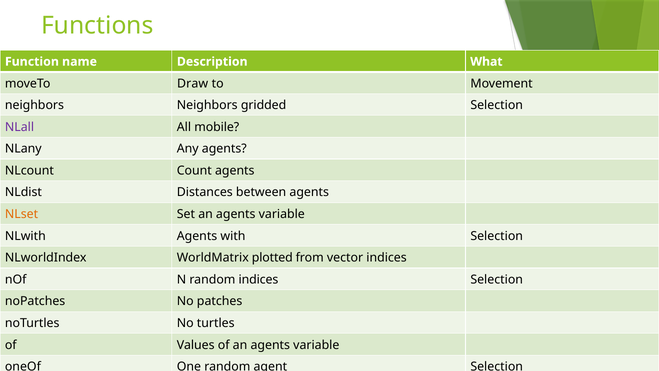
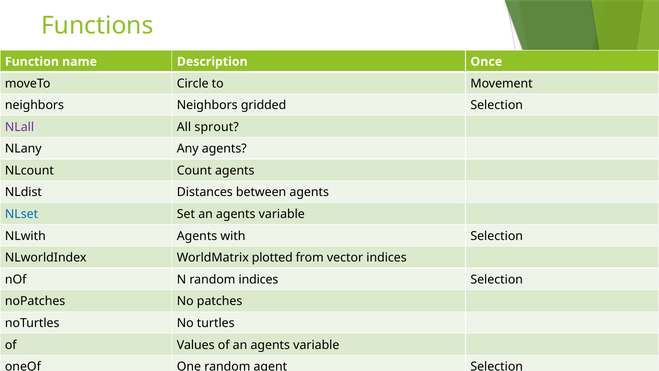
What: What -> Once
Draw: Draw -> Circle
mobile: mobile -> sprout
NLset colour: orange -> blue
